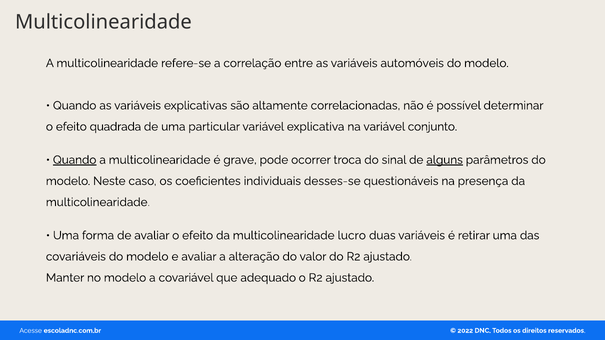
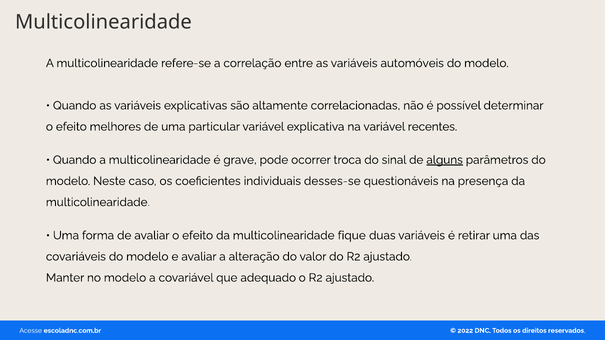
quadrada: quadrada -> melhores
conjunto: conjunto -> recentes
Quando at (75, 160) underline: present -> none
lucro: lucro -> fique
